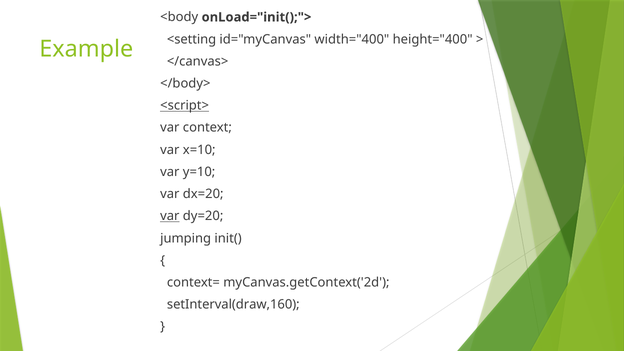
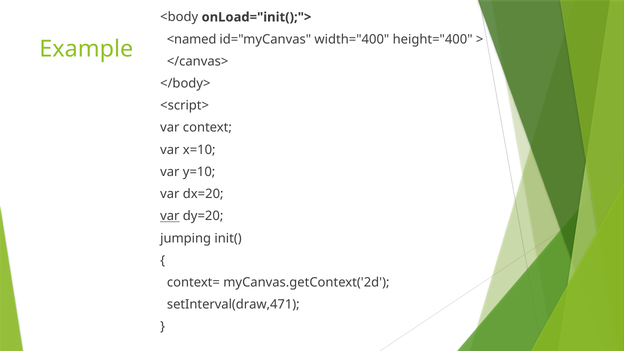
<setting: <setting -> <named
<script> underline: present -> none
setInterval(draw,160: setInterval(draw,160 -> setInterval(draw,471
